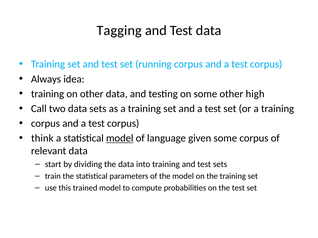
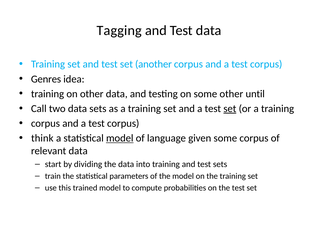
running: running -> another
Always: Always -> Genres
high: high -> until
set at (230, 109) underline: none -> present
